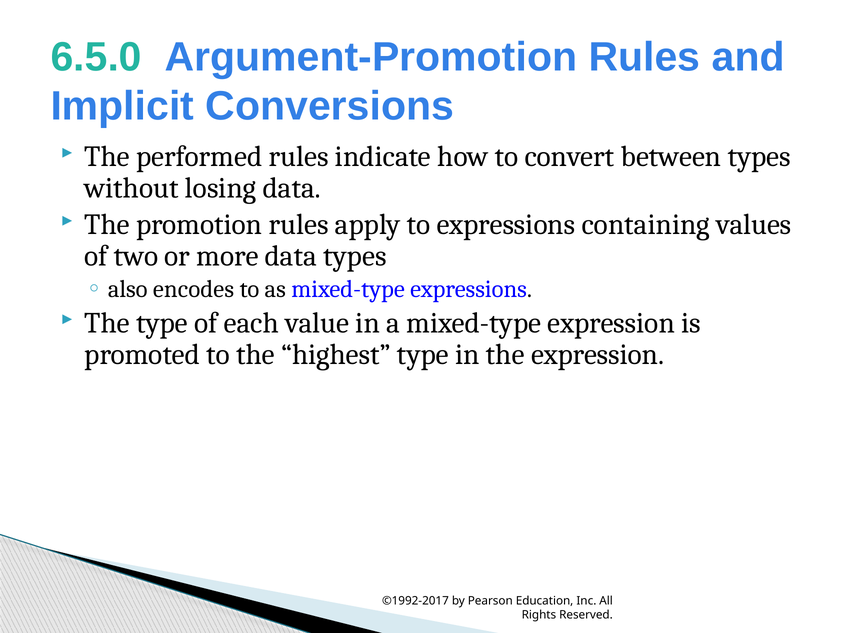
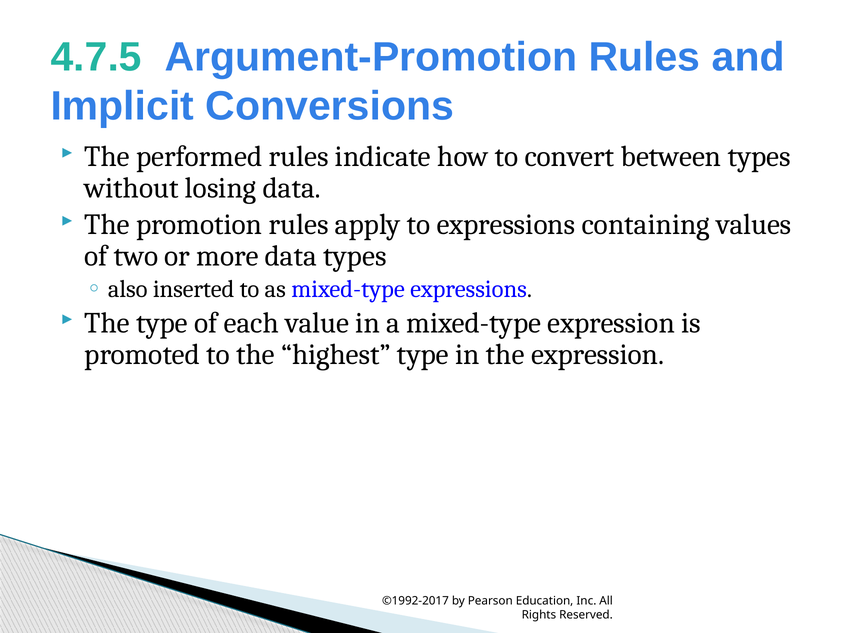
6.5.0: 6.5.0 -> 4.7.5
encodes: encodes -> inserted
